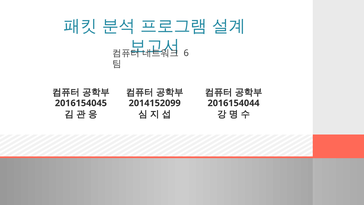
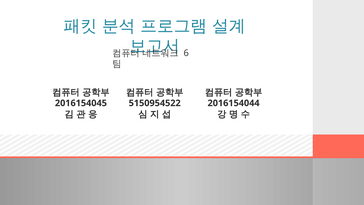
2014152099: 2014152099 -> 5150954522
